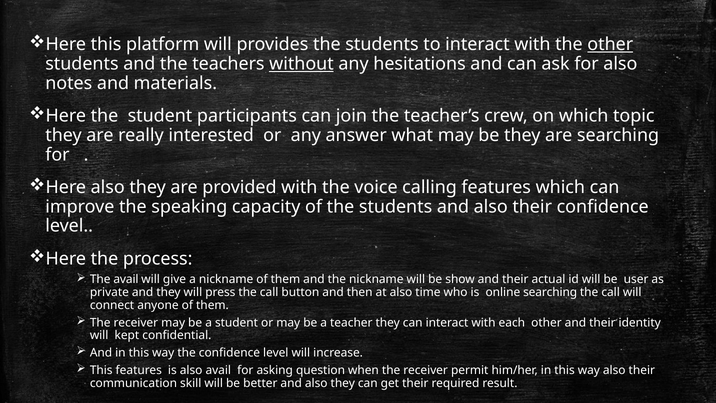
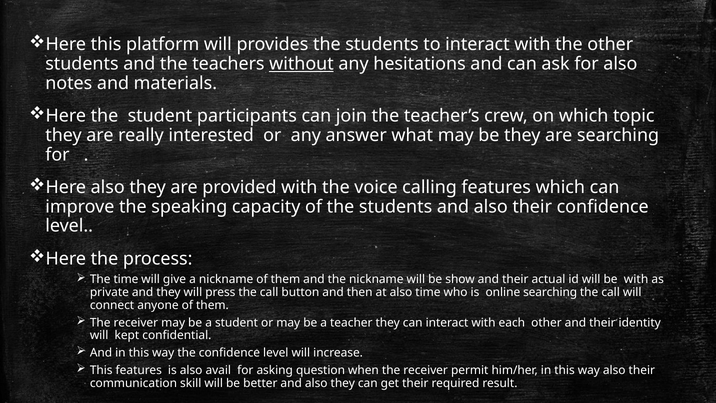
other at (610, 44) underline: present -> none
The avail: avail -> time
be user: user -> with
